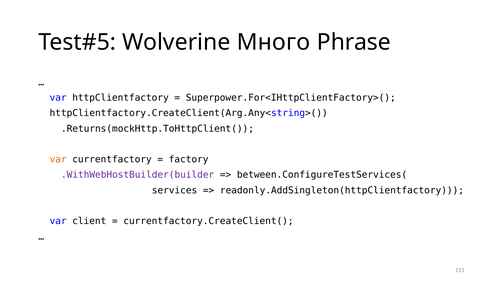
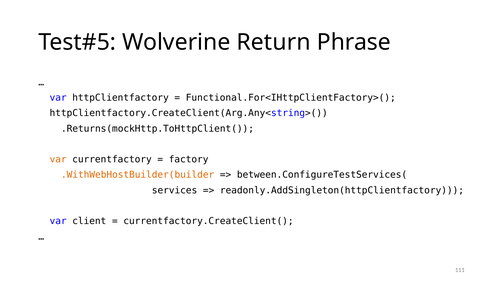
Много: Много -> Return
Superpower.For<IHttpClientFactory>(: Superpower.For<IHttpClientFactory>( -> Functional.For<IHttpClientFactory>(
.WithWebHostBuilder(builder colour: purple -> orange
